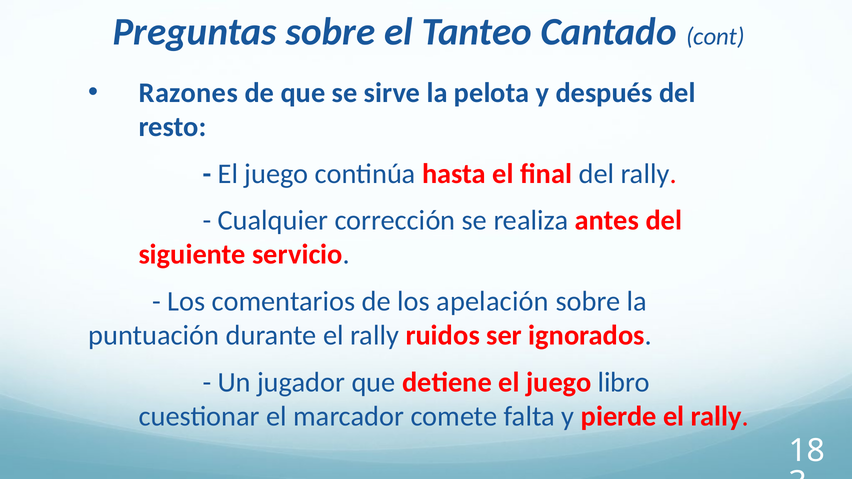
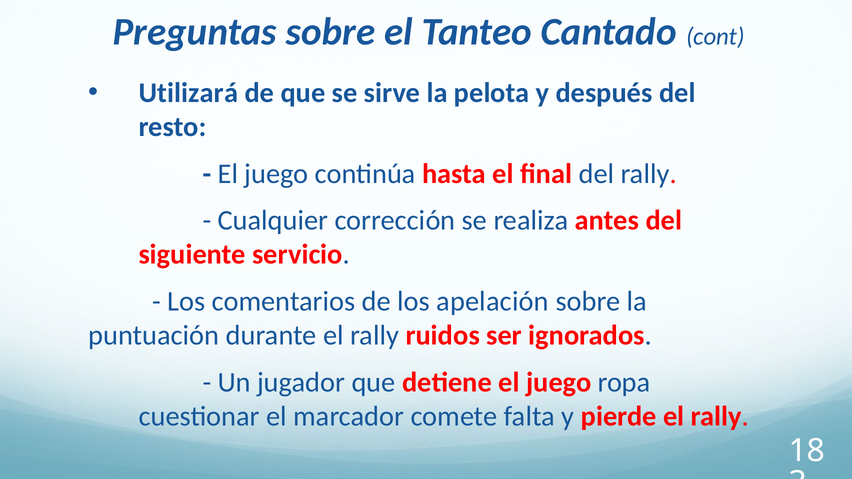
Razones: Razones -> Utilizará
libro: libro -> ropa
